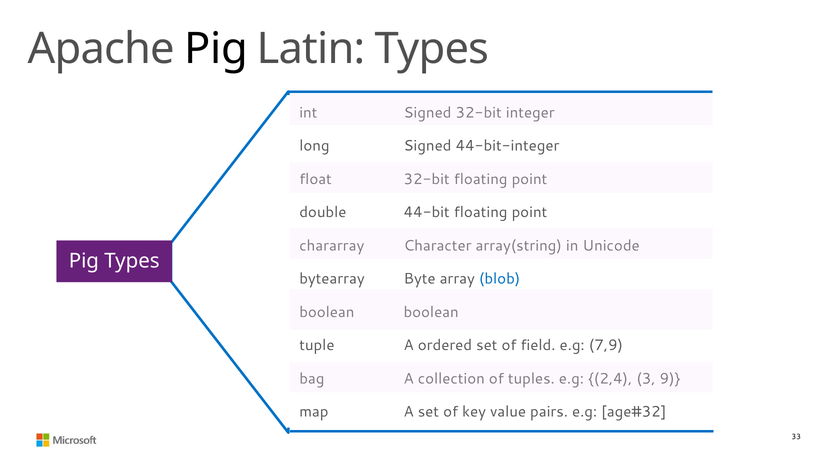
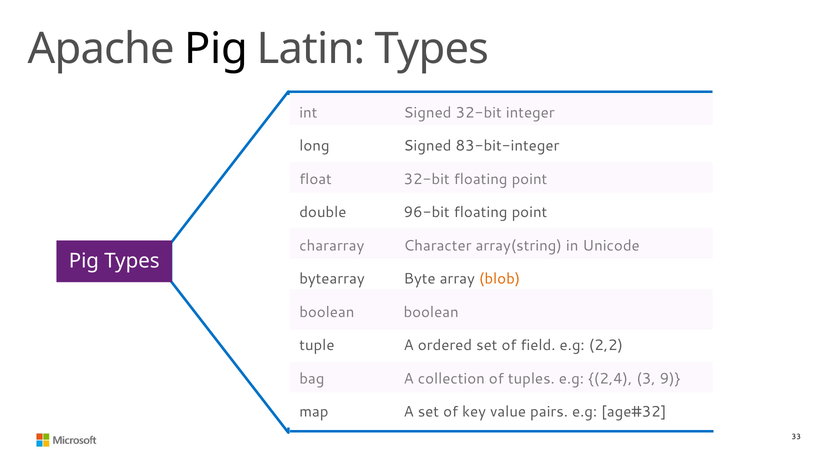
44-bit-integer: 44-bit-integer -> 83-bit-integer
44-bit: 44-bit -> 96-bit
blob colour: blue -> orange
7,9: 7,9 -> 2,2
